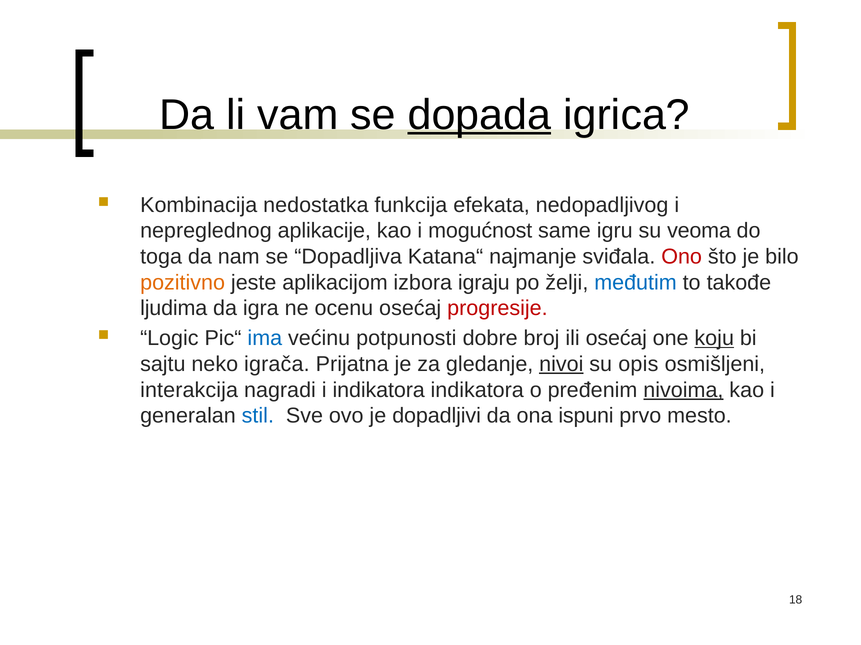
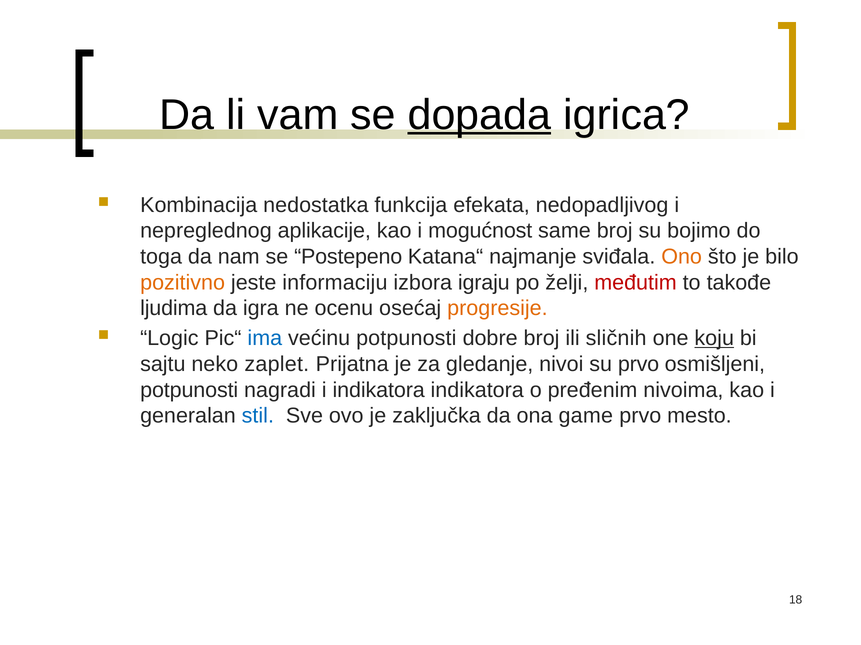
same igru: igru -> broj
veoma: veoma -> bojimo
Dopadljiva: Dopadljiva -> Postepeno
Ono colour: red -> orange
aplikacijom: aplikacijom -> informaciju
međutim colour: blue -> red
progresije colour: red -> orange
ili osećaj: osećaj -> sličnih
igrača: igrača -> zaplet
nivoi underline: present -> none
su opis: opis -> prvo
interakcija at (189, 390): interakcija -> potpunosti
nivoima underline: present -> none
dopadljivi: dopadljivi -> zaključka
ispuni: ispuni -> game
